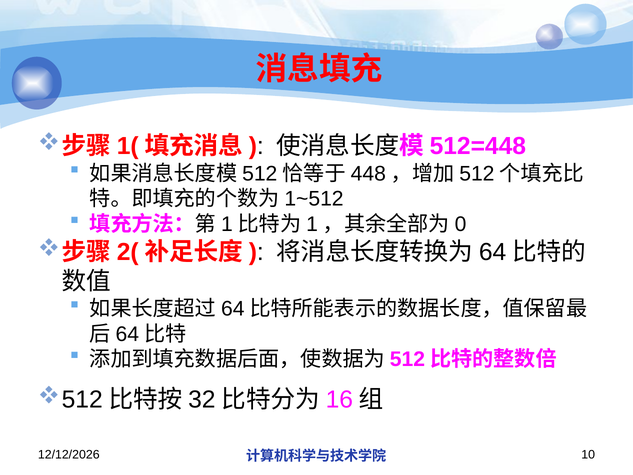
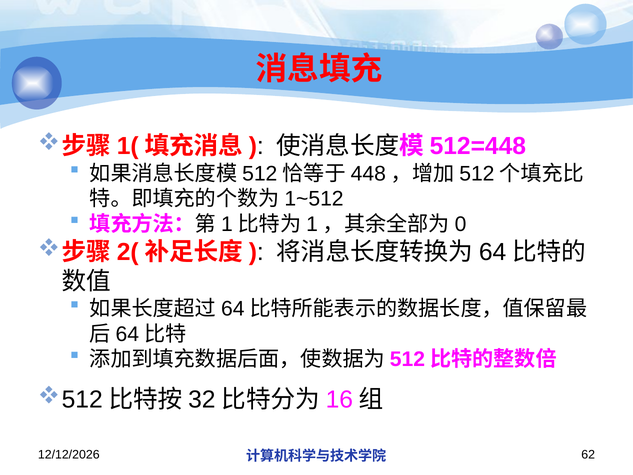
10: 10 -> 62
